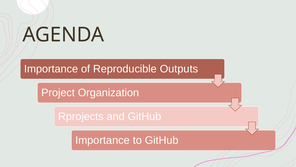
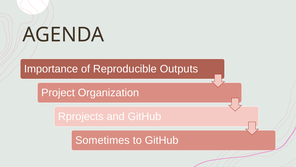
Importance at (102, 140): Importance -> Sometimes
